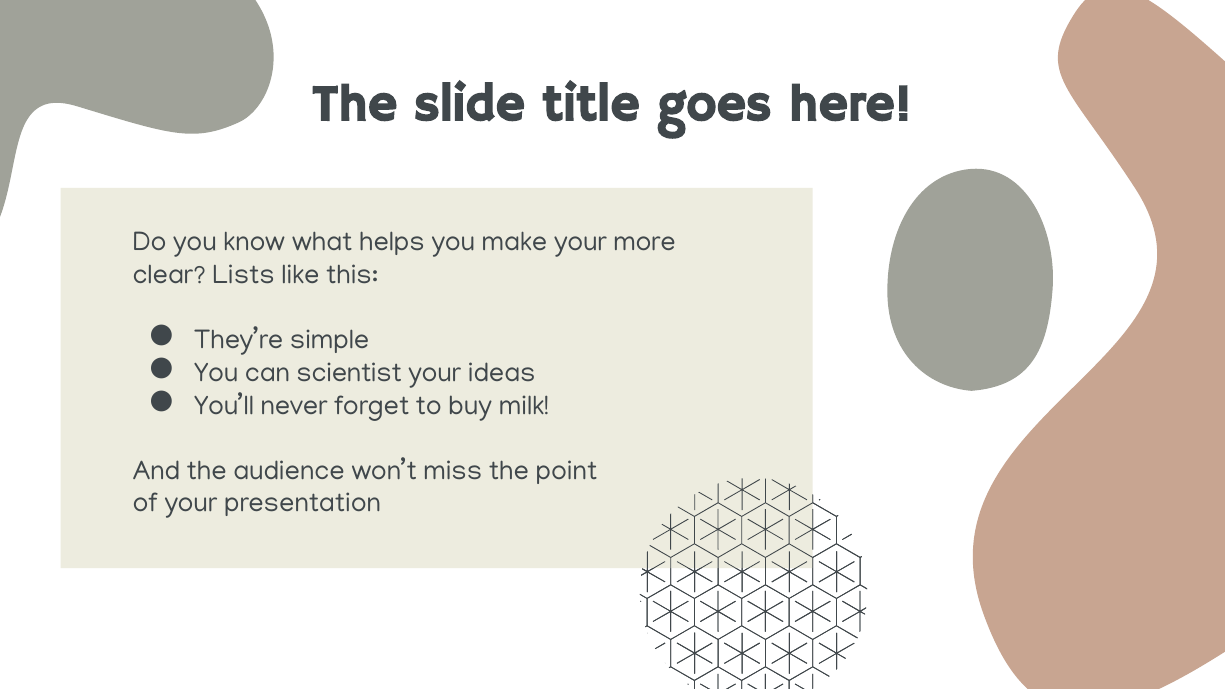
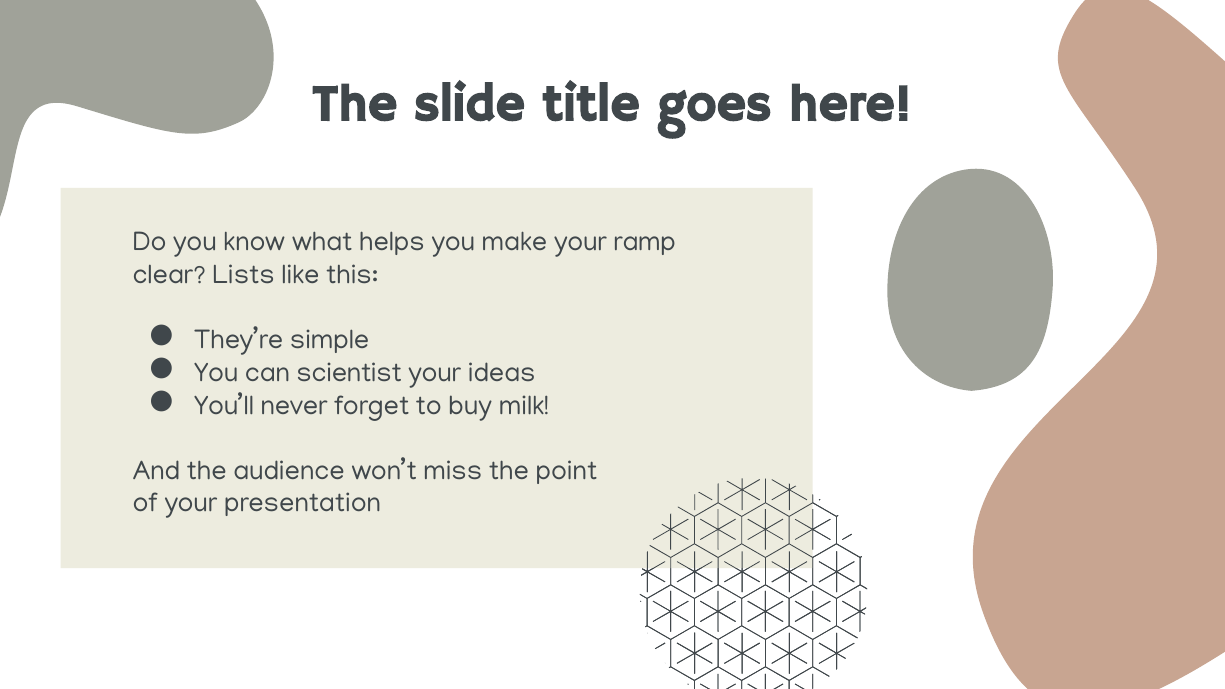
more: more -> ramp
